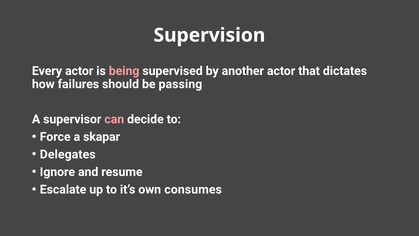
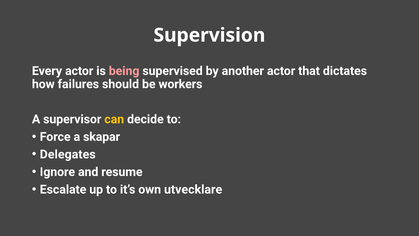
passing: passing -> workers
can colour: pink -> yellow
consumes: consumes -> utvecklare
